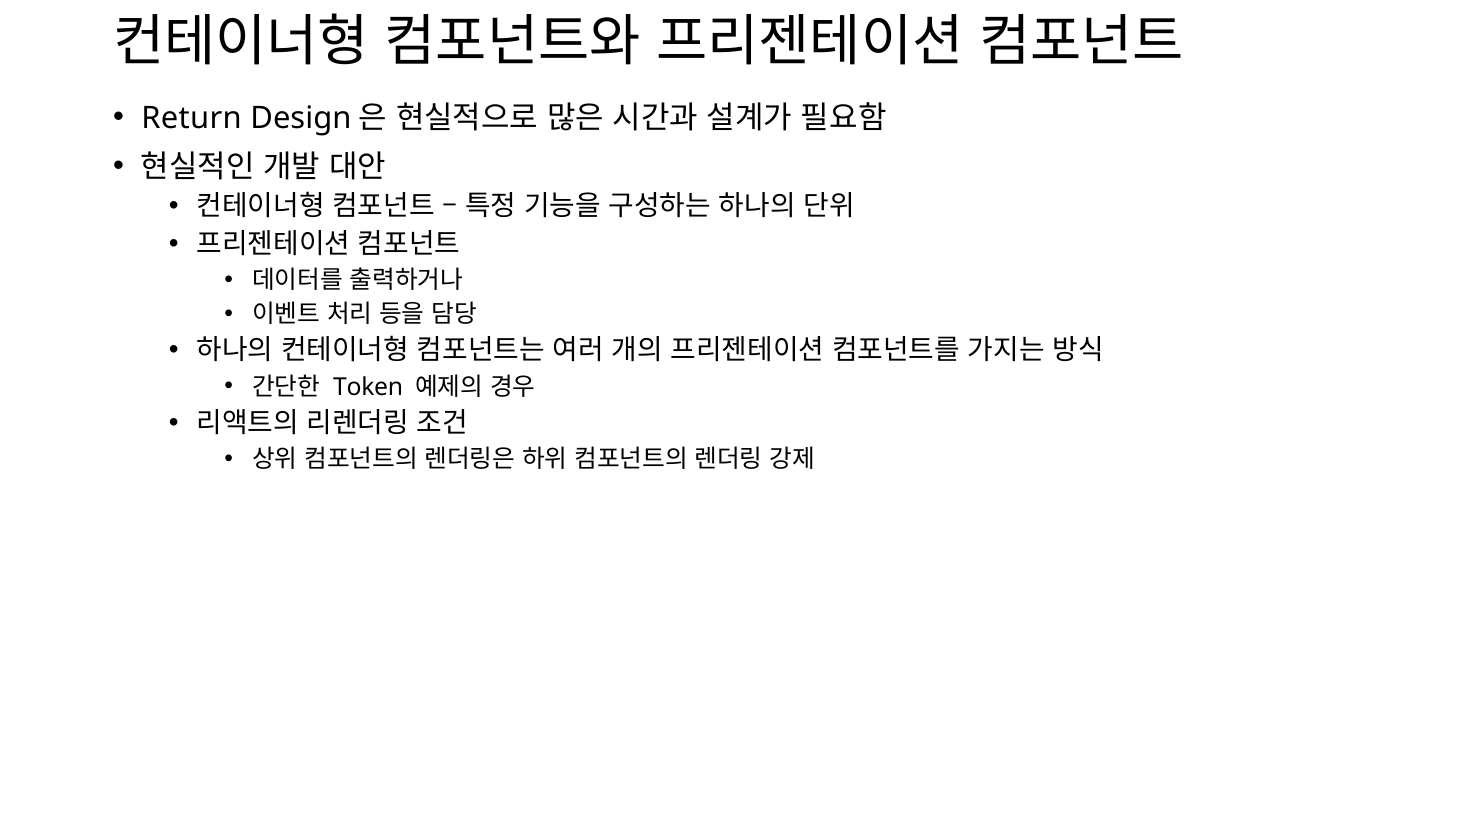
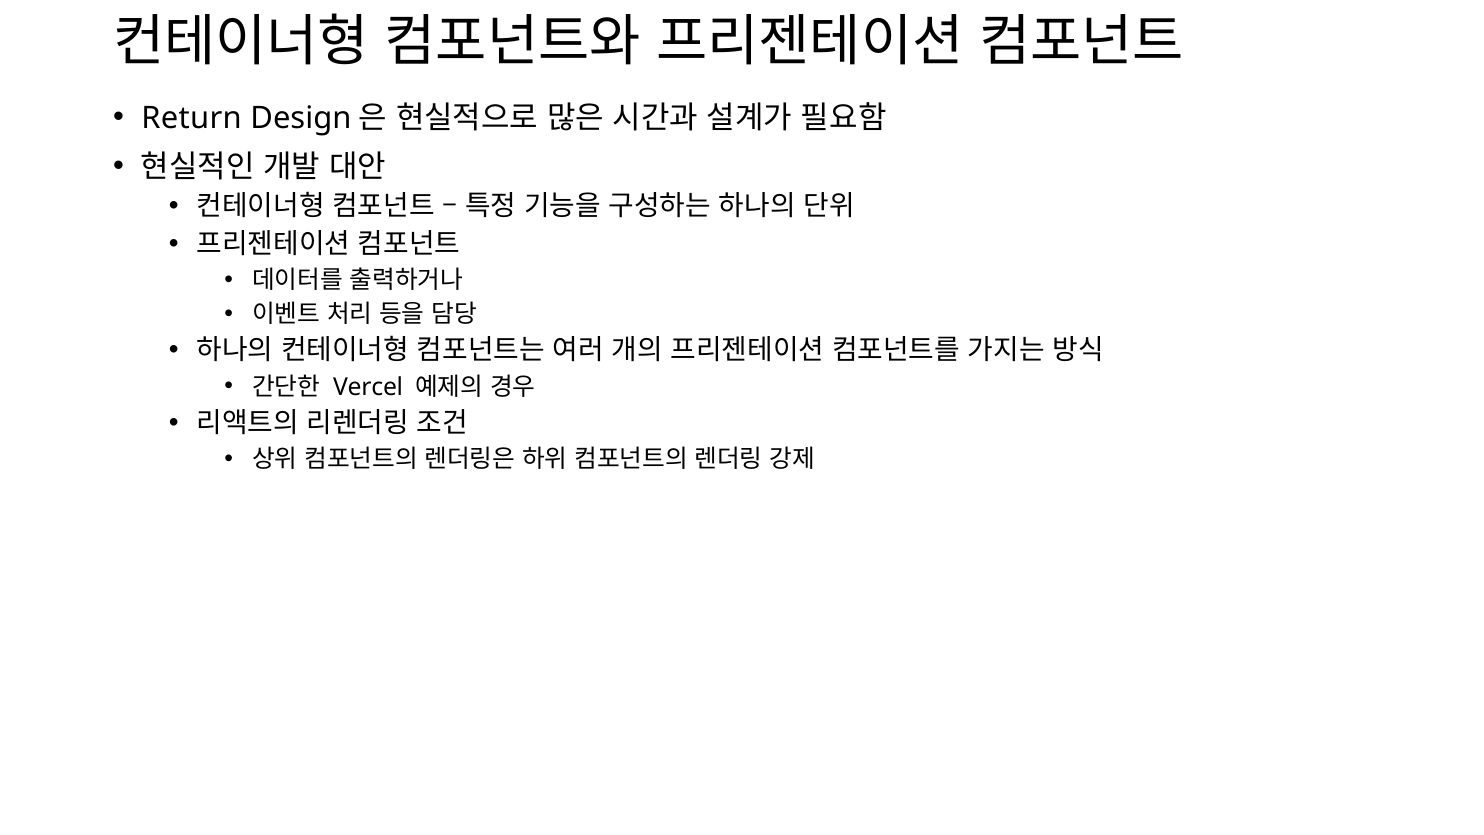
Token: Token -> Vercel
